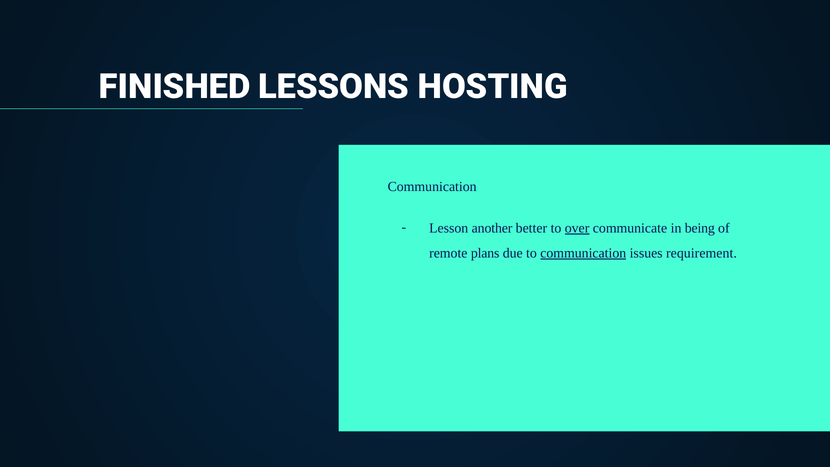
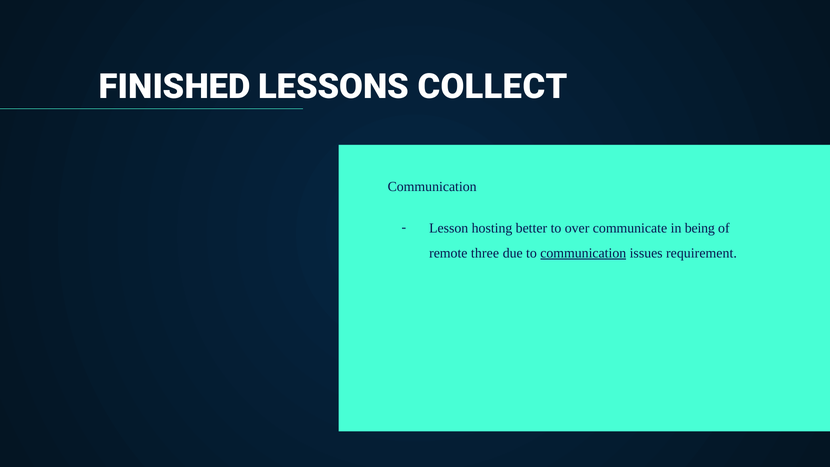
HOSTING: HOSTING -> COLLECT
another: another -> hosting
over underline: present -> none
plans: plans -> three
